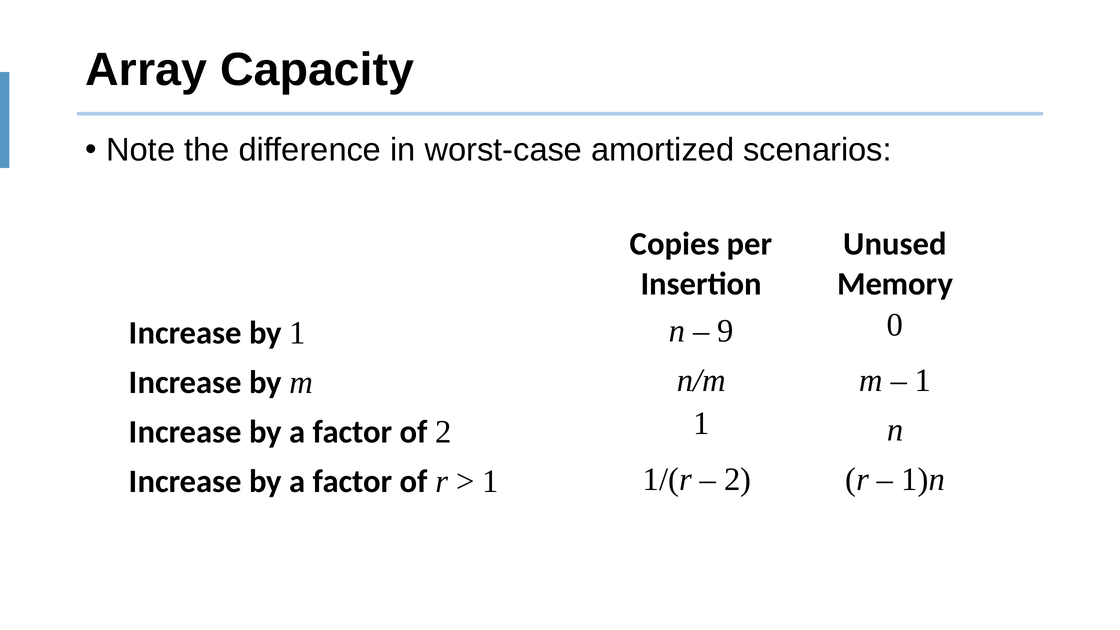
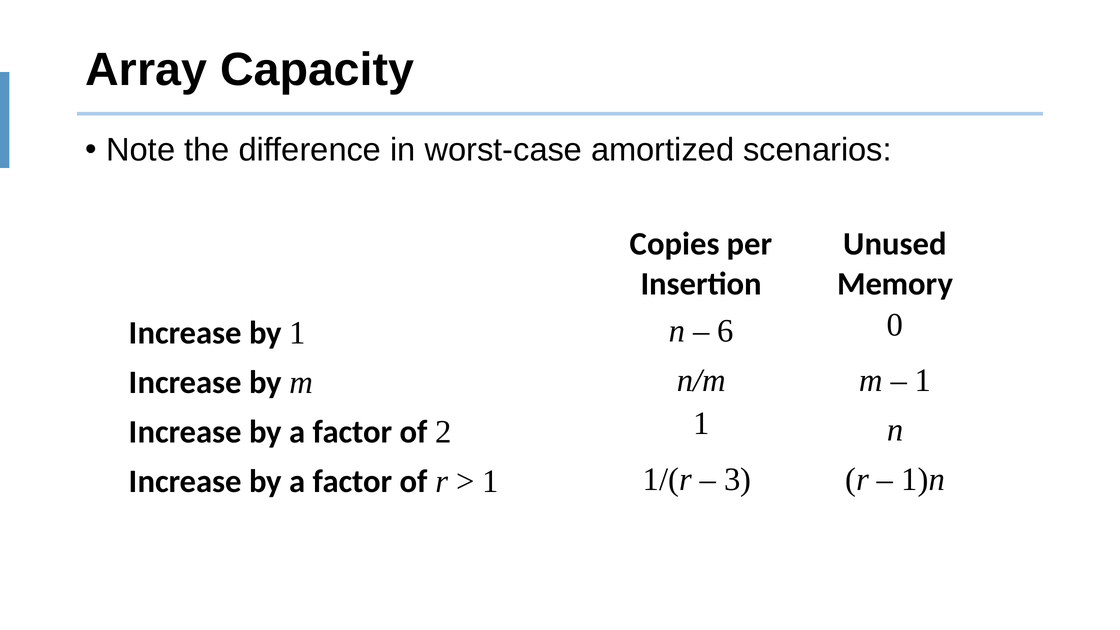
9: 9 -> 6
2 at (738, 479): 2 -> 3
